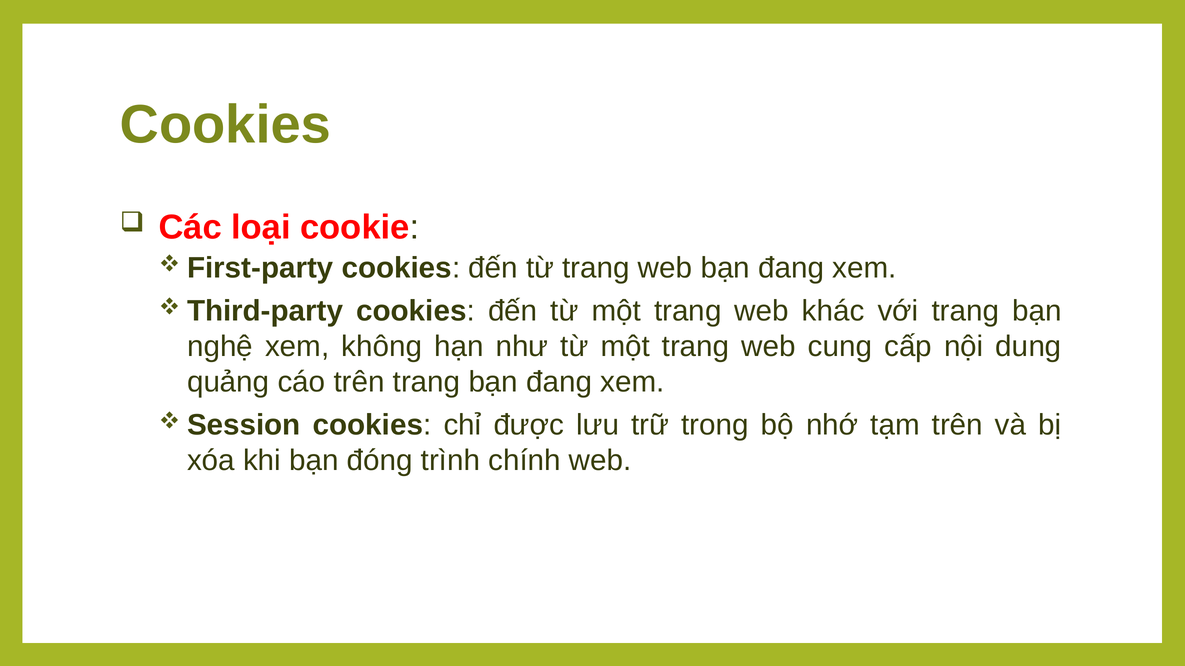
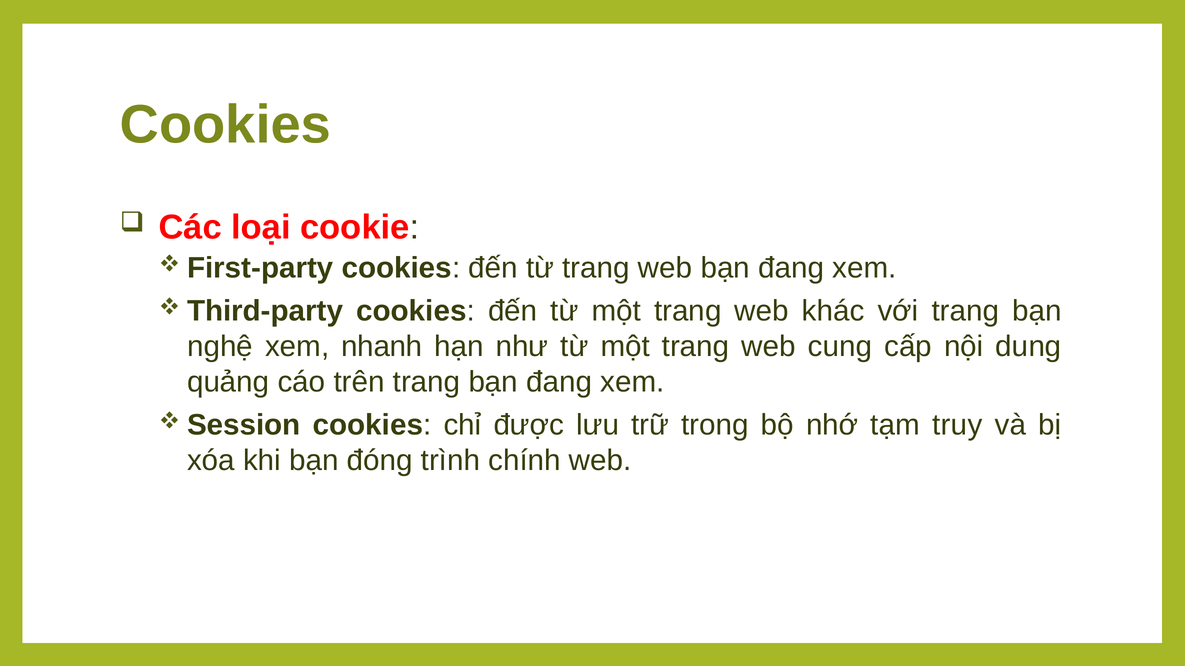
không: không -> nhanh
tạm trên: trên -> truy
